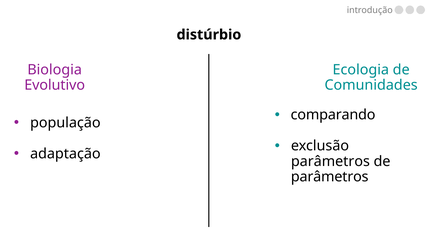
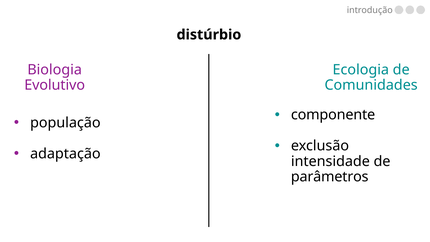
comparando: comparando -> componente
parâmetros at (330, 161): parâmetros -> intensidade
